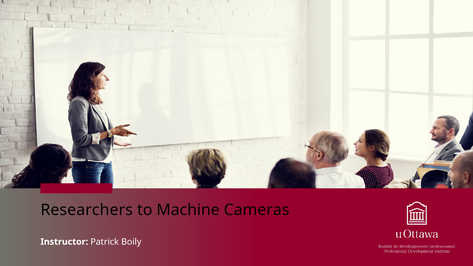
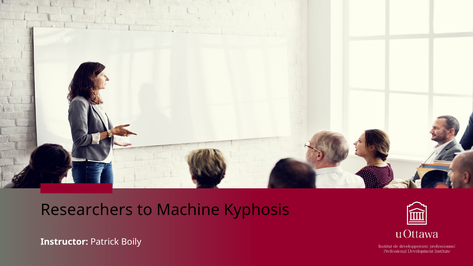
Cameras: Cameras -> Kyphosis
